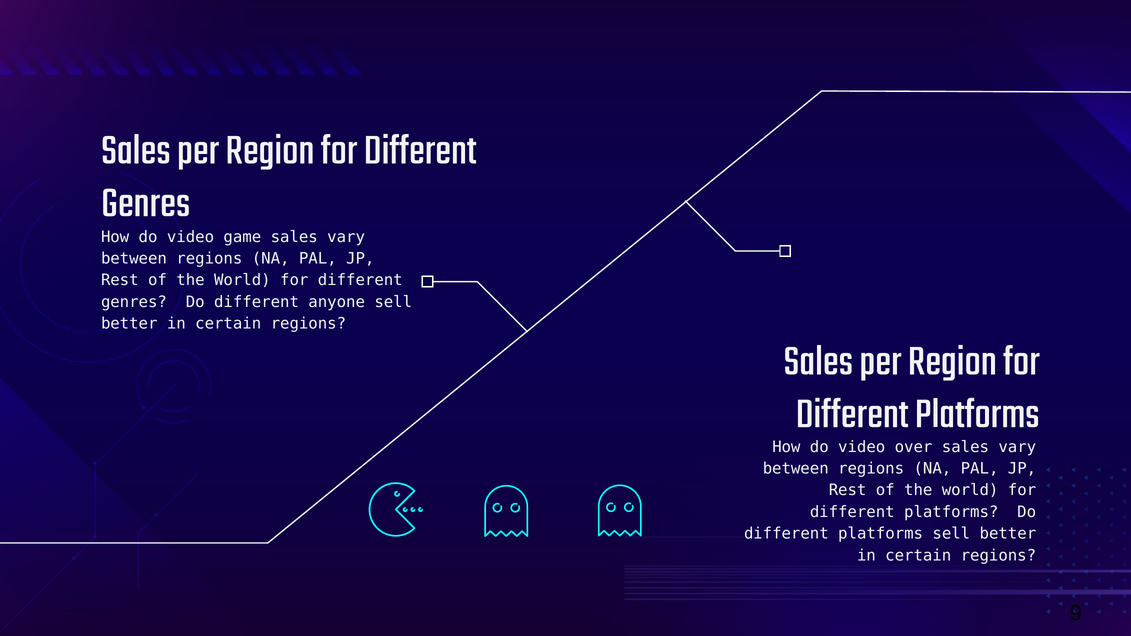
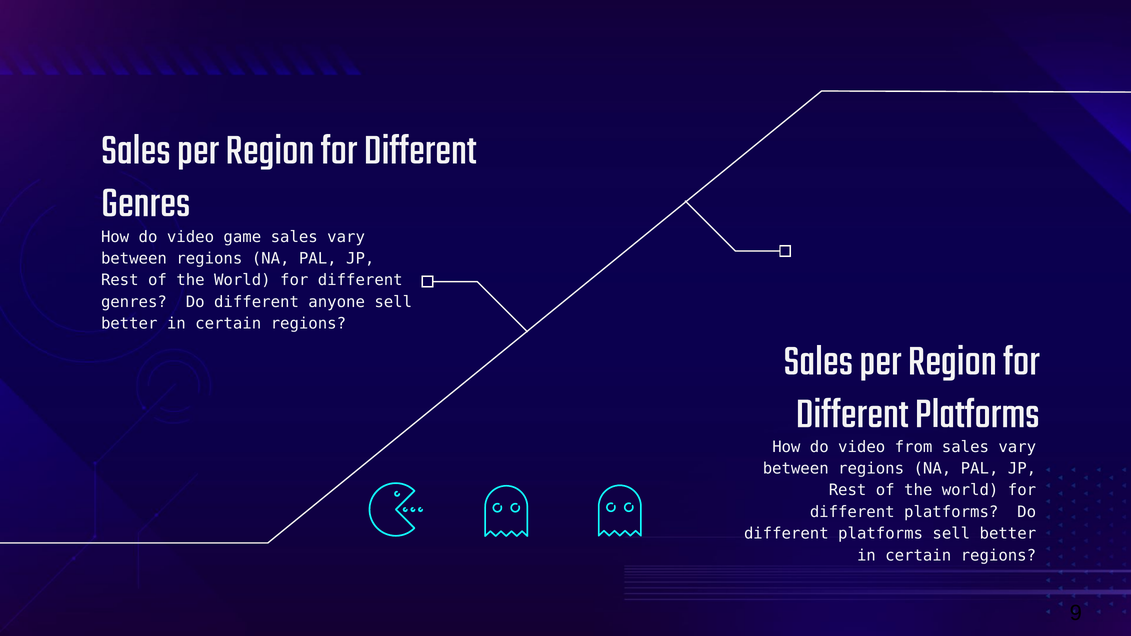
over: over -> from
